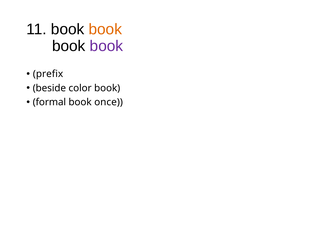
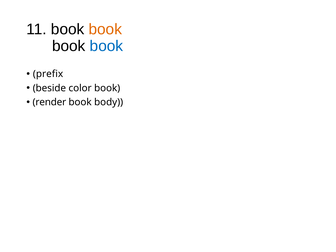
book at (106, 46) colour: purple -> blue
formal: formal -> render
once: once -> body
